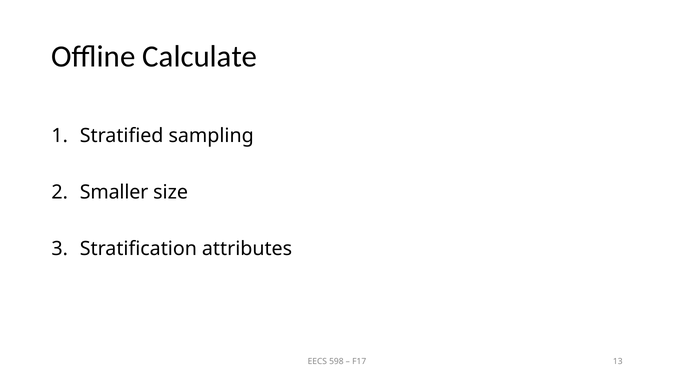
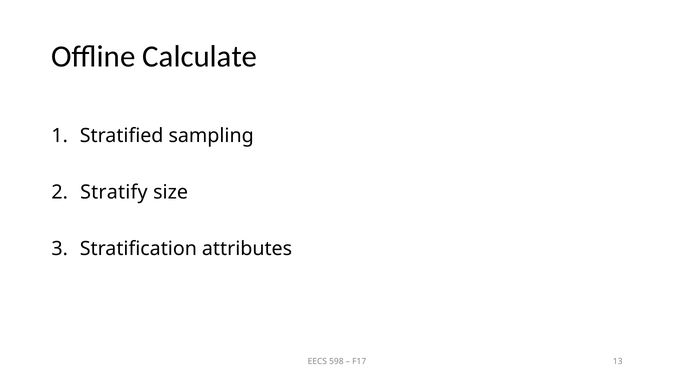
Smaller: Smaller -> Stratify
